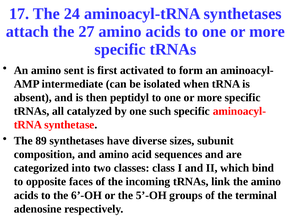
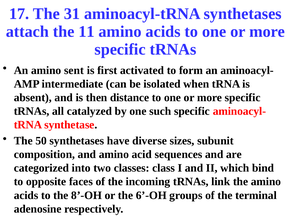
24: 24 -> 31
27: 27 -> 11
peptidyl: peptidyl -> distance
89: 89 -> 50
6’-OH: 6’-OH -> 8’-OH
5’-OH: 5’-OH -> 6’-OH
